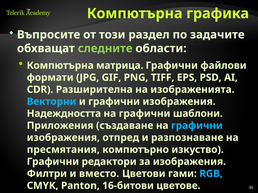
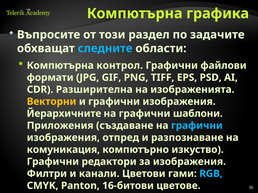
следните colour: light green -> light blue
матрица: матрица -> контрол
Векторни colour: light blue -> yellow
Надеждността: Надеждността -> Йерархичните
пресмятания: пресмятания -> комуникация
вместо: вместо -> канали
